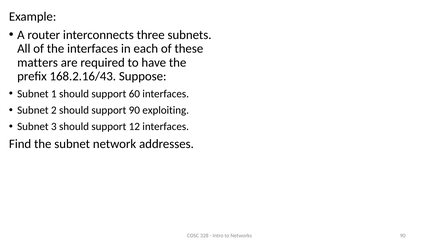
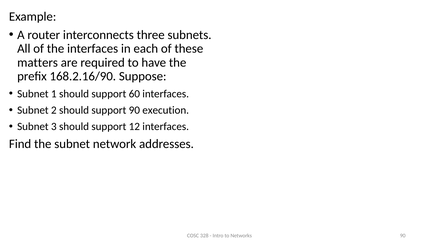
168.2.16/43: 168.2.16/43 -> 168.2.16/90
exploiting: exploiting -> execution
